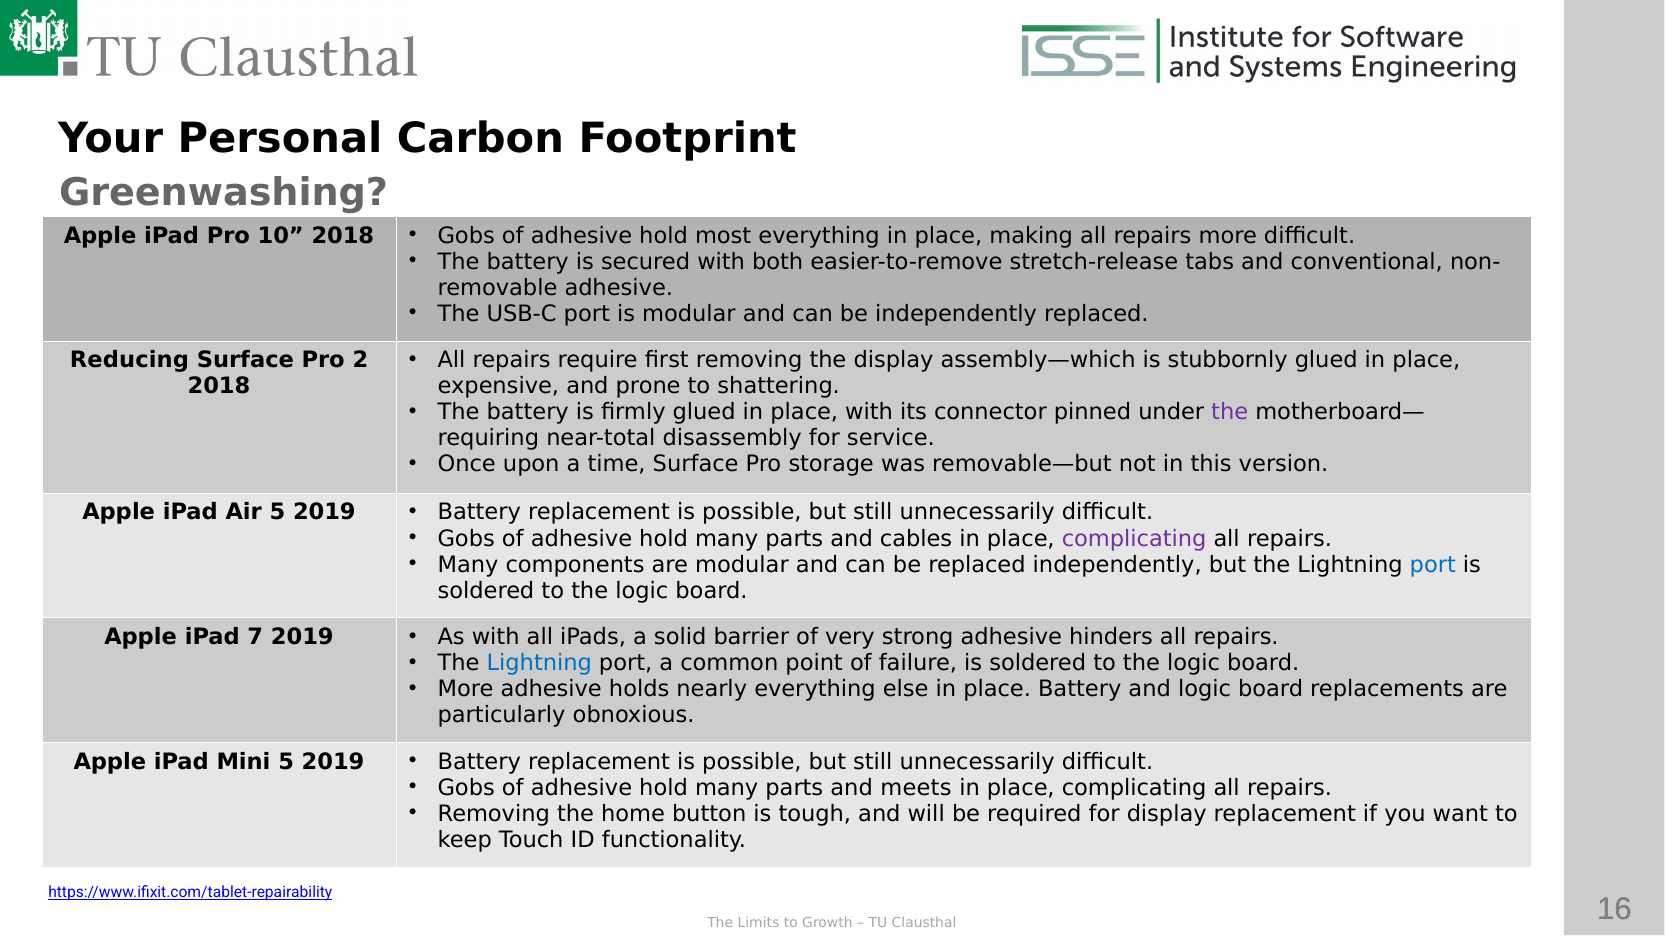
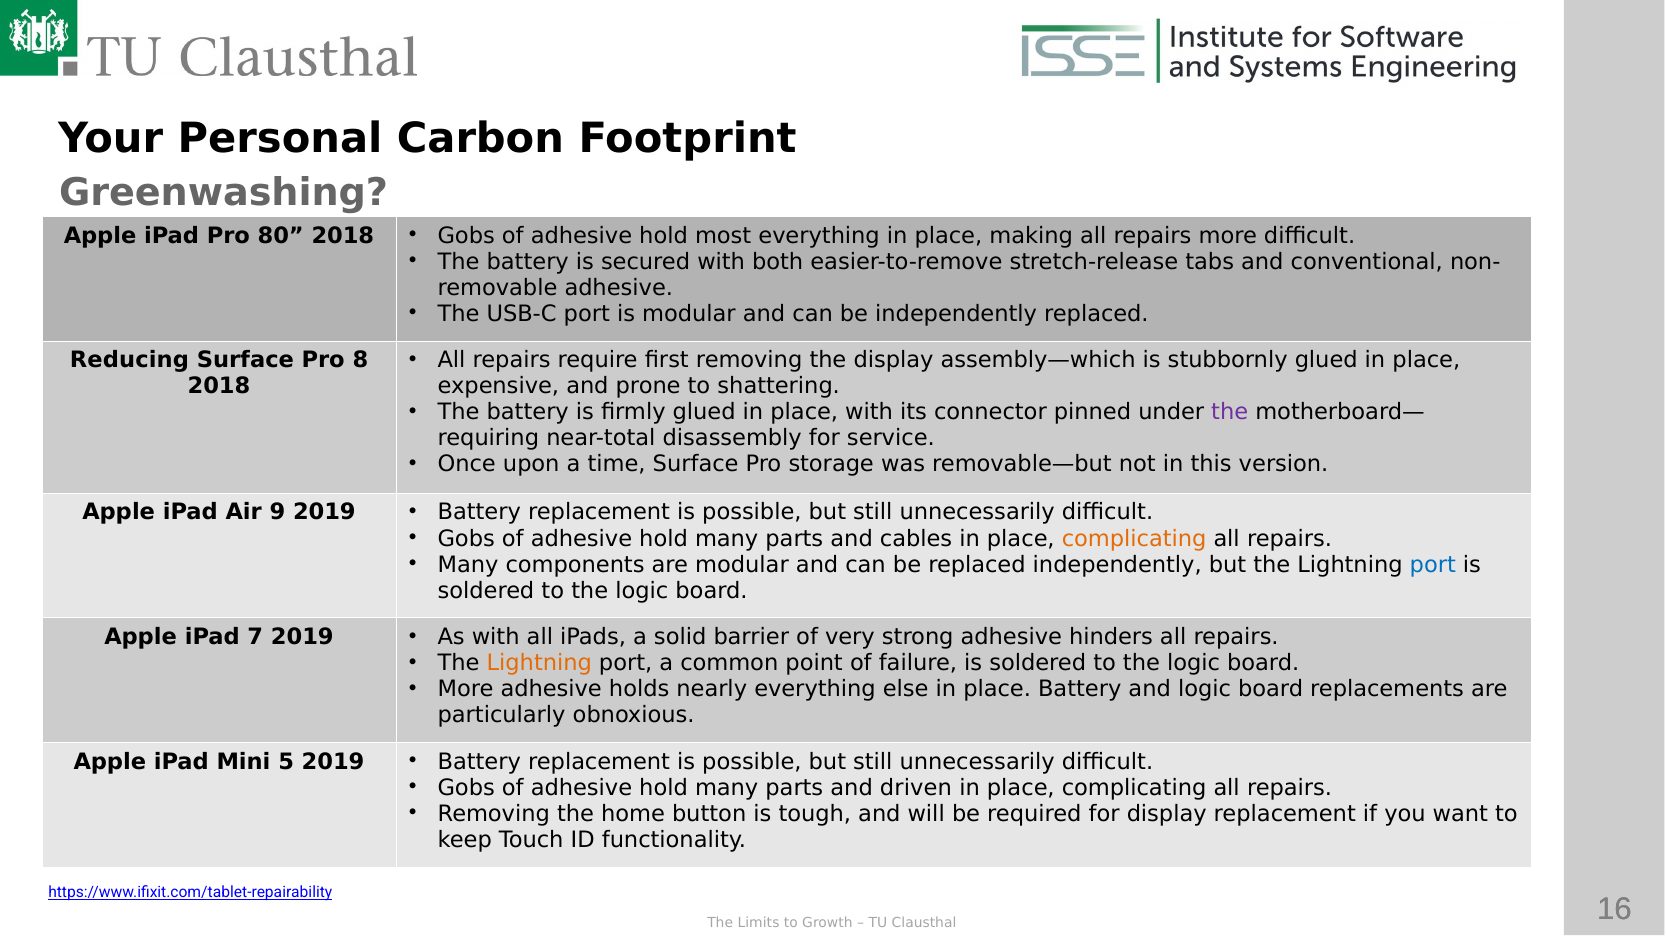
10: 10 -> 80
2: 2 -> 8
Air 5: 5 -> 9
complicating at (1134, 539) colour: purple -> orange
Lightning at (539, 663) colour: blue -> orange
meets: meets -> driven
